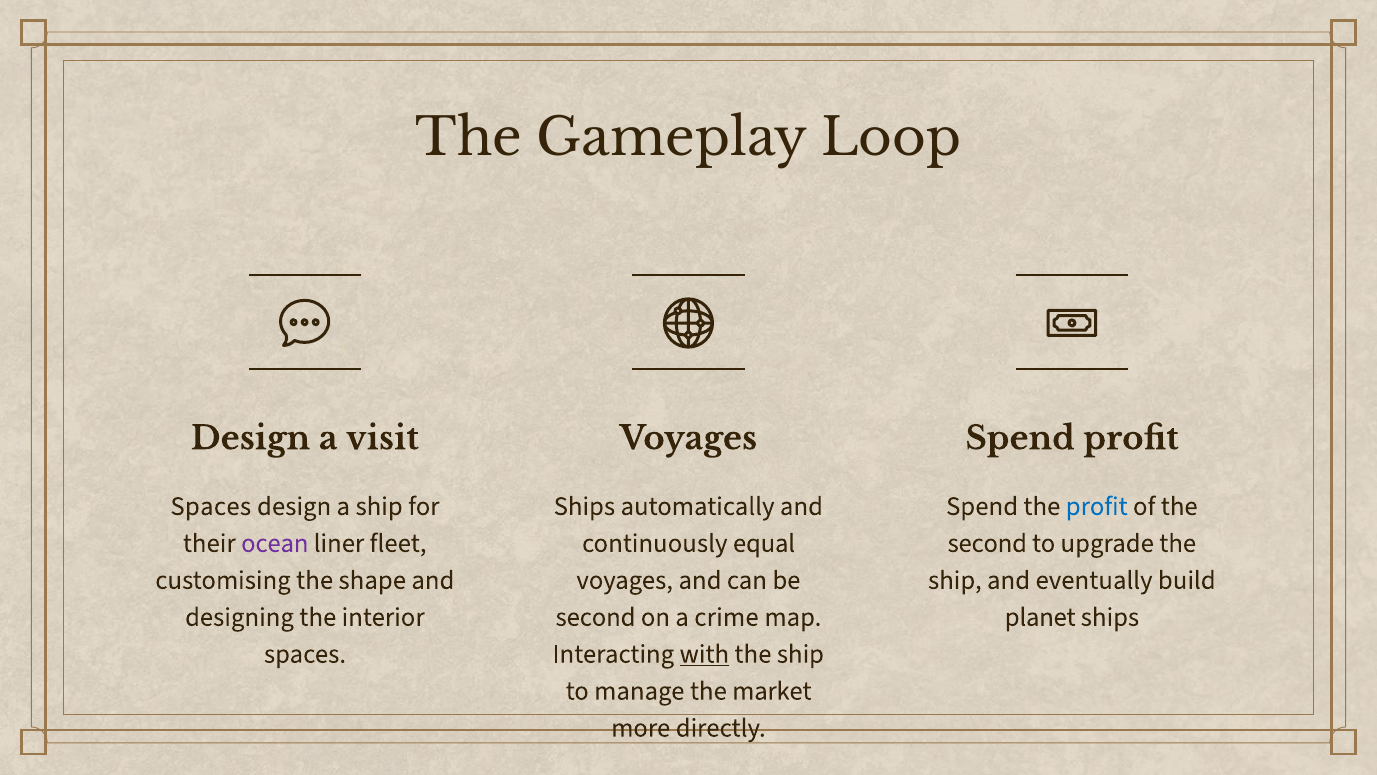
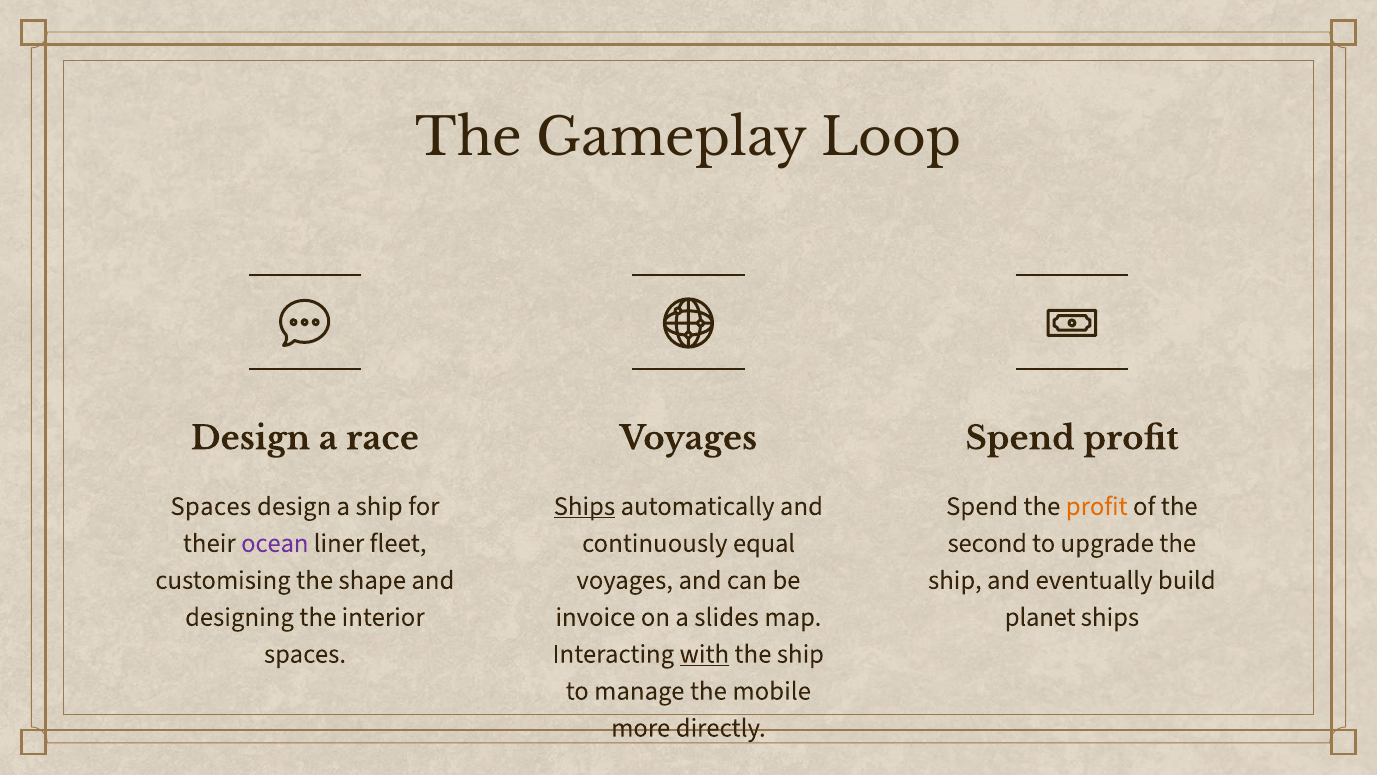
visit: visit -> race
Ships at (584, 506) underline: none -> present
profit at (1097, 506) colour: blue -> orange
second at (595, 617): second -> invoice
crime: crime -> slides
market: market -> mobile
